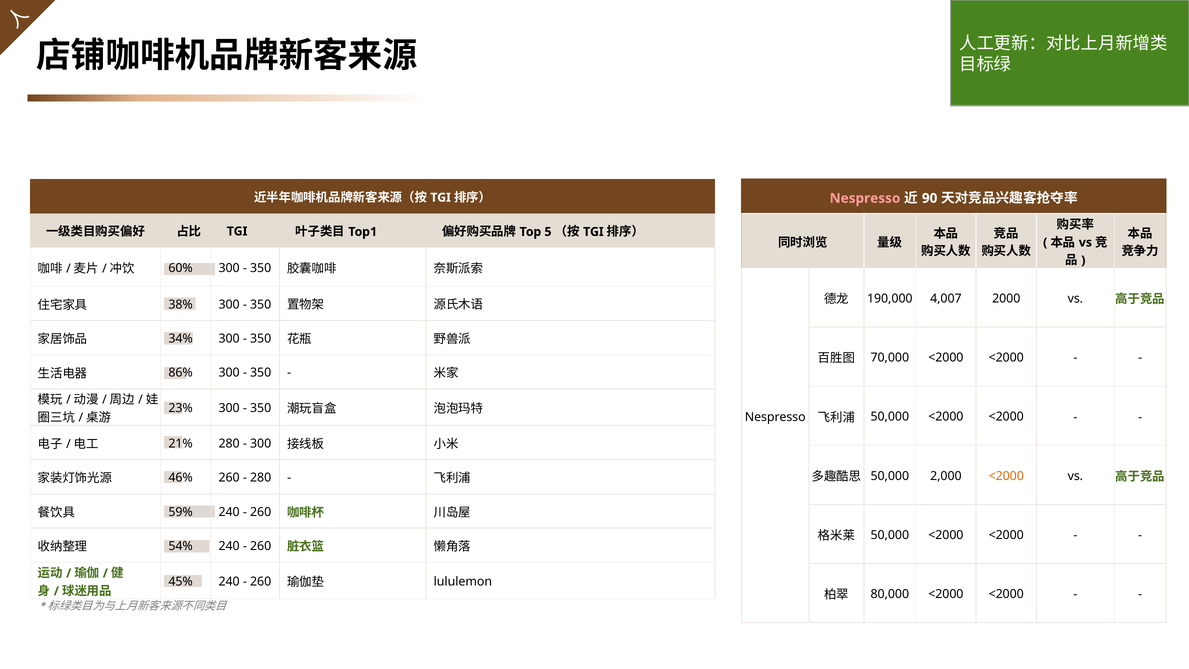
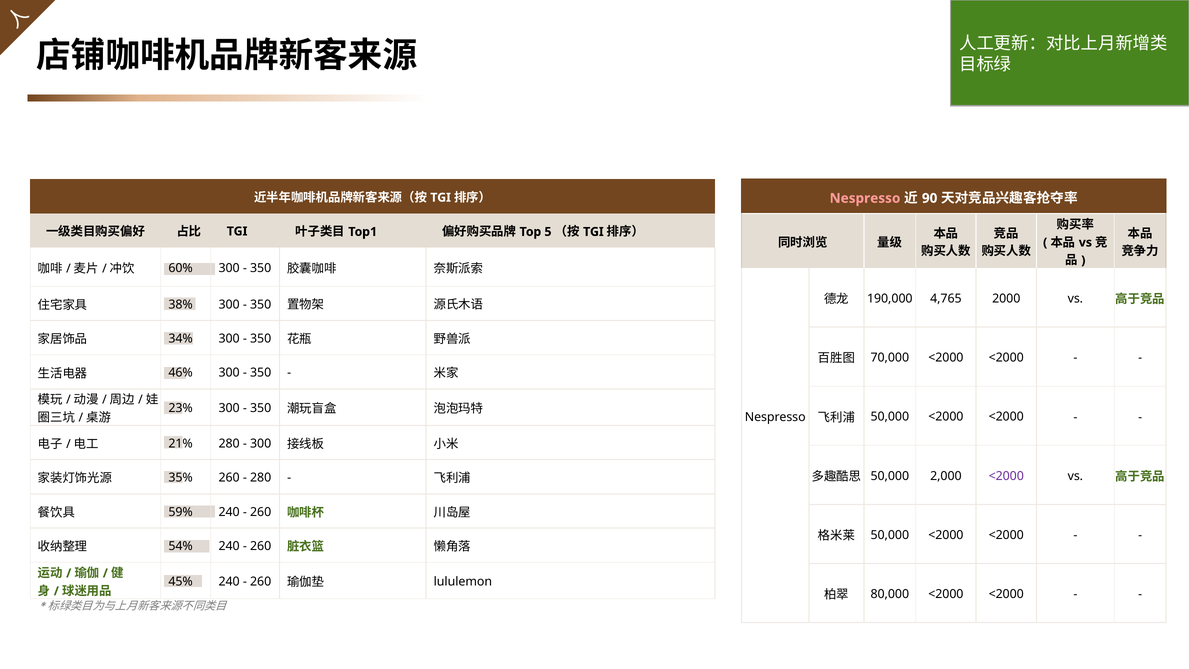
4,007: 4,007 -> 4,765
86%: 86% -> 46%
<2000 at (1006, 476) colour: orange -> purple
46%: 46% -> 35%
